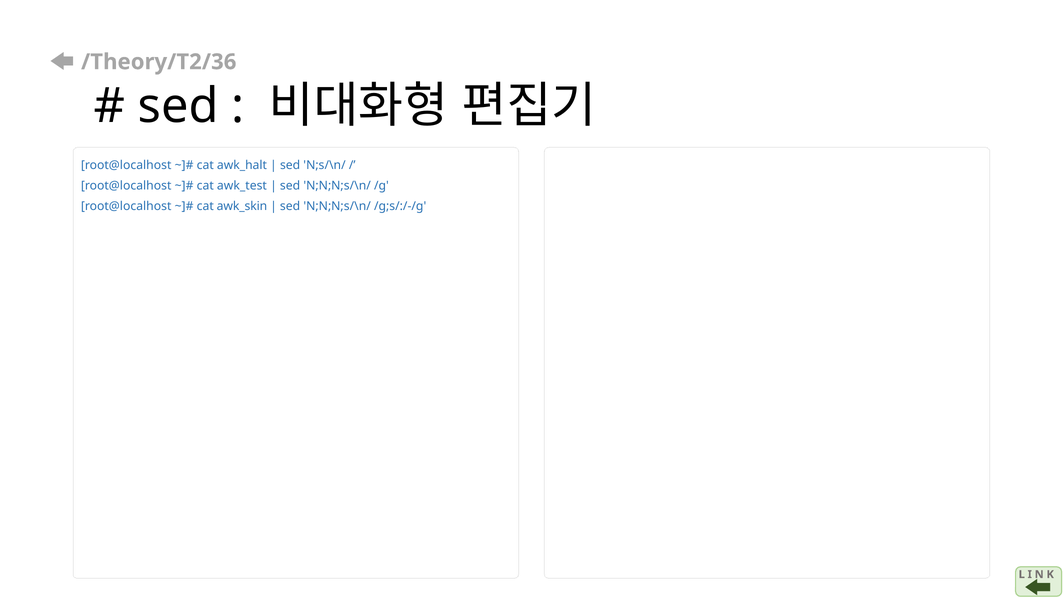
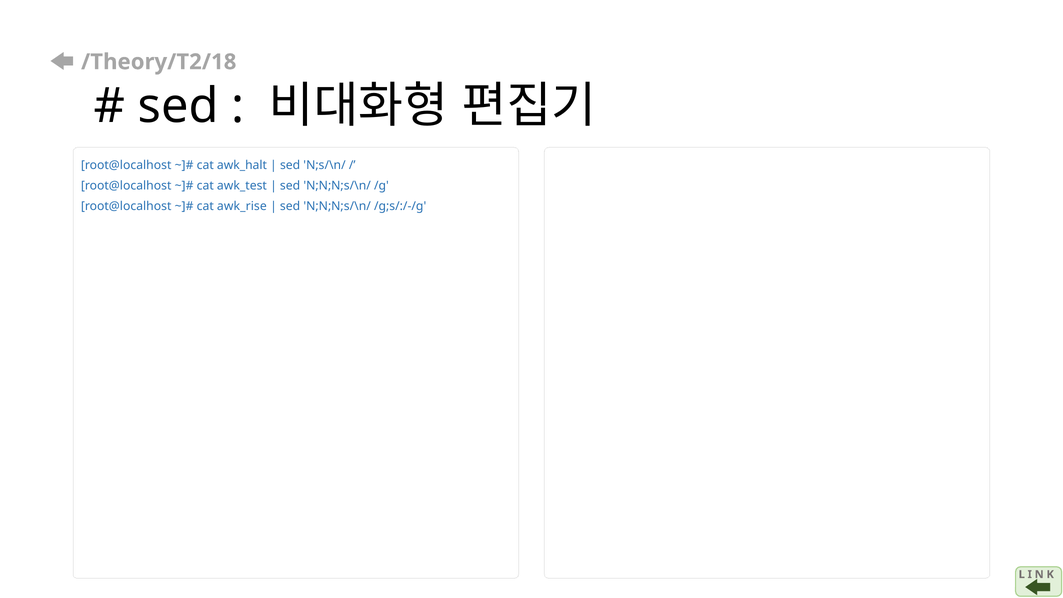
/Theory/T2/36: /Theory/T2/36 -> /Theory/T2/18
awk_skin: awk_skin -> awk_rise
